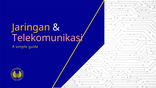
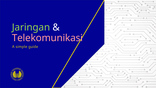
Jaringan colour: yellow -> light green
